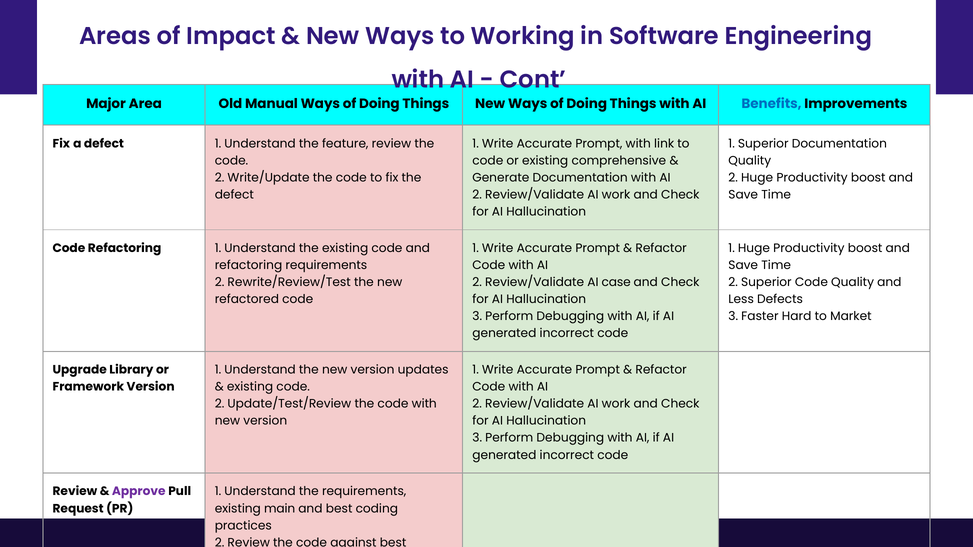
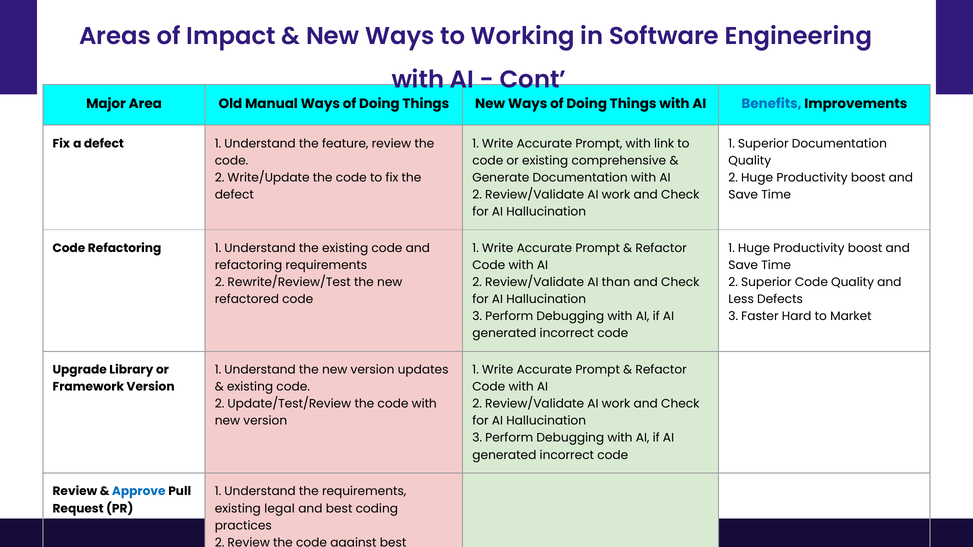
case: case -> than
Approve colour: purple -> blue
main: main -> legal
